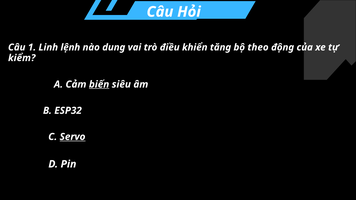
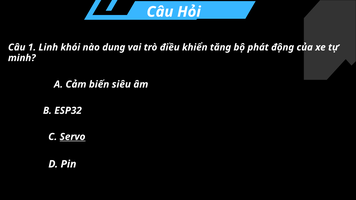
lệnh: lệnh -> khói
theo: theo -> phát
kiểm: kiểm -> minh
biến underline: present -> none
